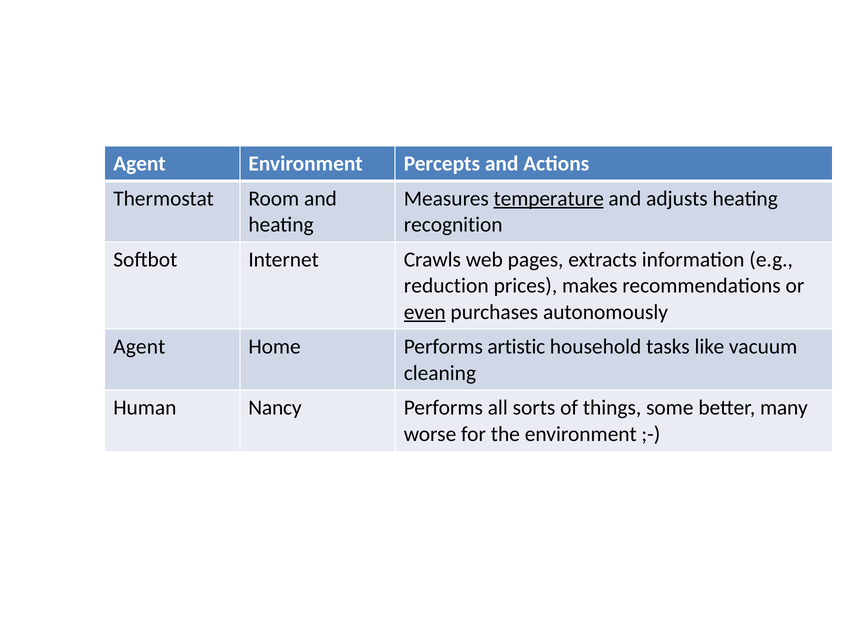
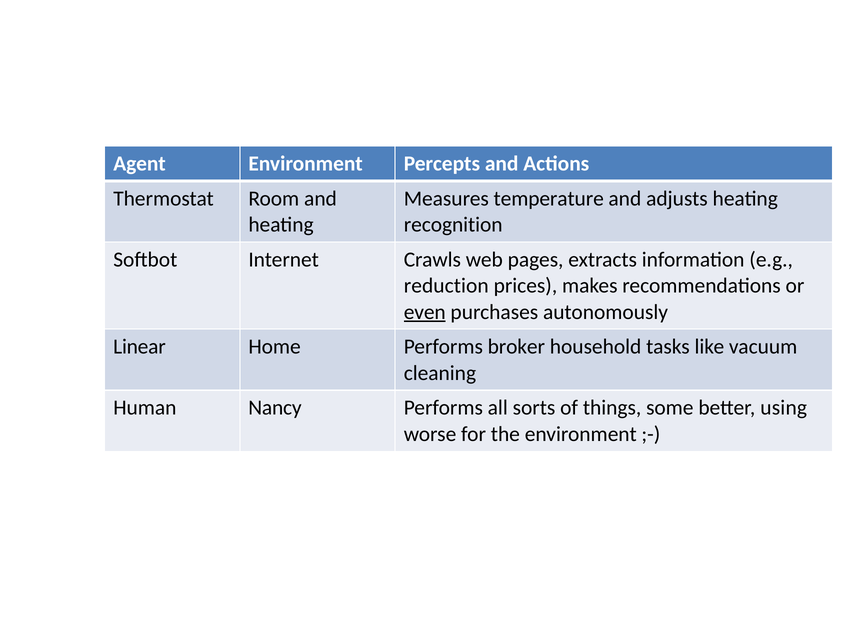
temperature underline: present -> none
Agent at (139, 347): Agent -> Linear
artistic: artistic -> broker
many: many -> using
